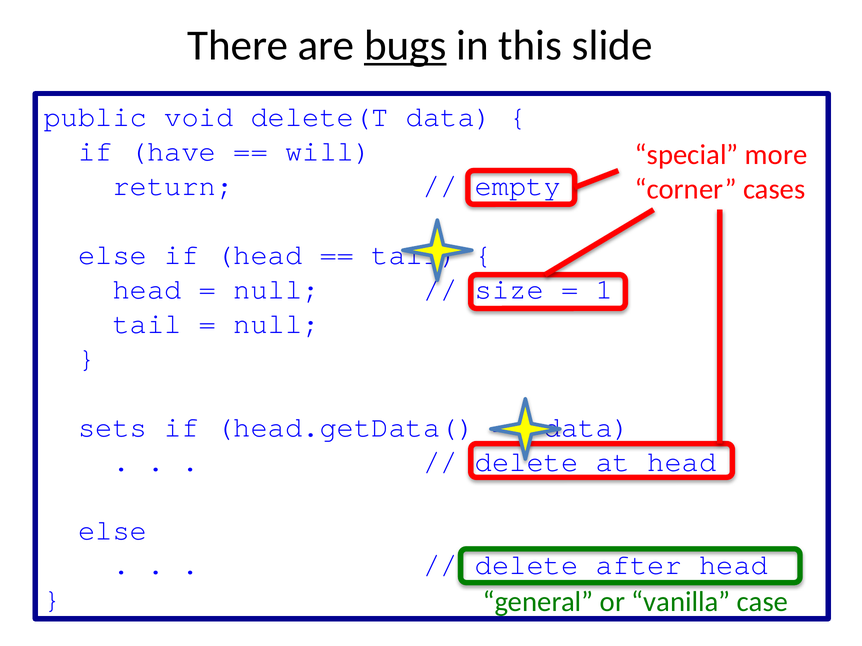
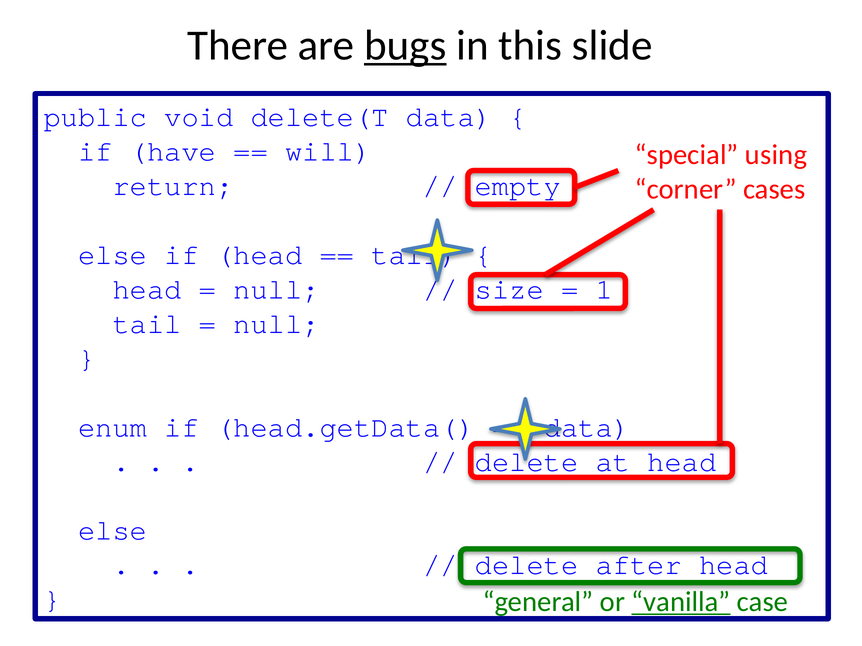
more: more -> using
sets: sets -> enum
vanilla underline: none -> present
